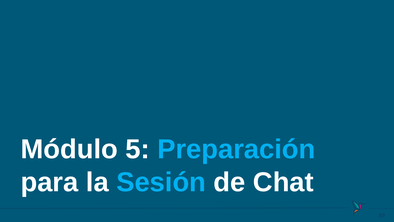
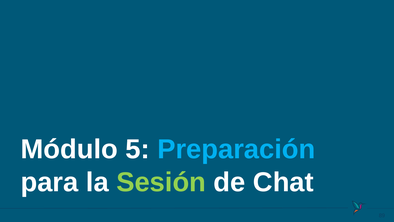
Sesión colour: light blue -> light green
